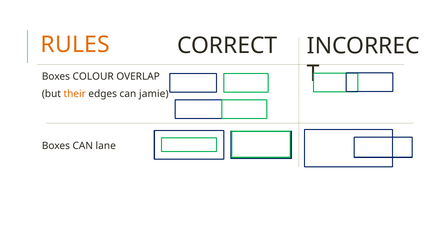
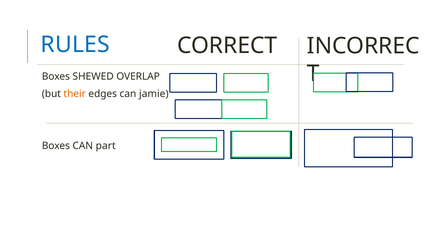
RULES colour: orange -> blue
COLOUR: COLOUR -> SHEWED
lane: lane -> part
